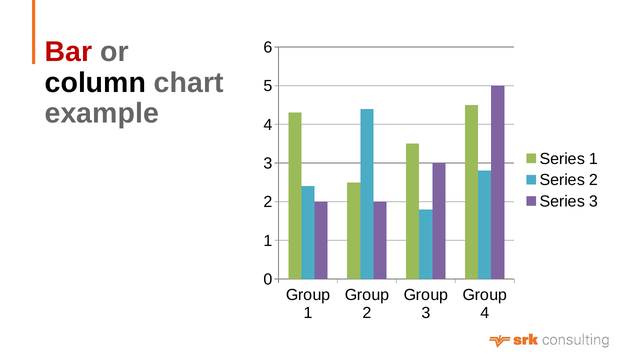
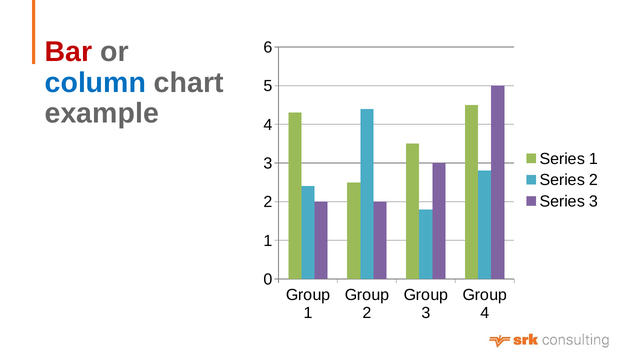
column colour: black -> blue
